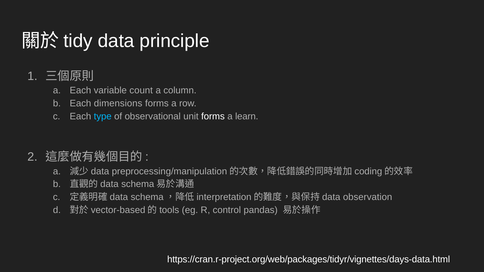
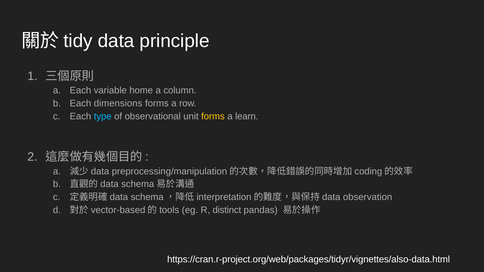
count: count -> home
forms at (213, 116) colour: white -> yellow
control: control -> distinct
https://cran.r-project.org/web/packages/tidyr/vignettes/days-data.html: https://cran.r-project.org/web/packages/tidyr/vignettes/days-data.html -> https://cran.r-project.org/web/packages/tidyr/vignettes/also-data.html
